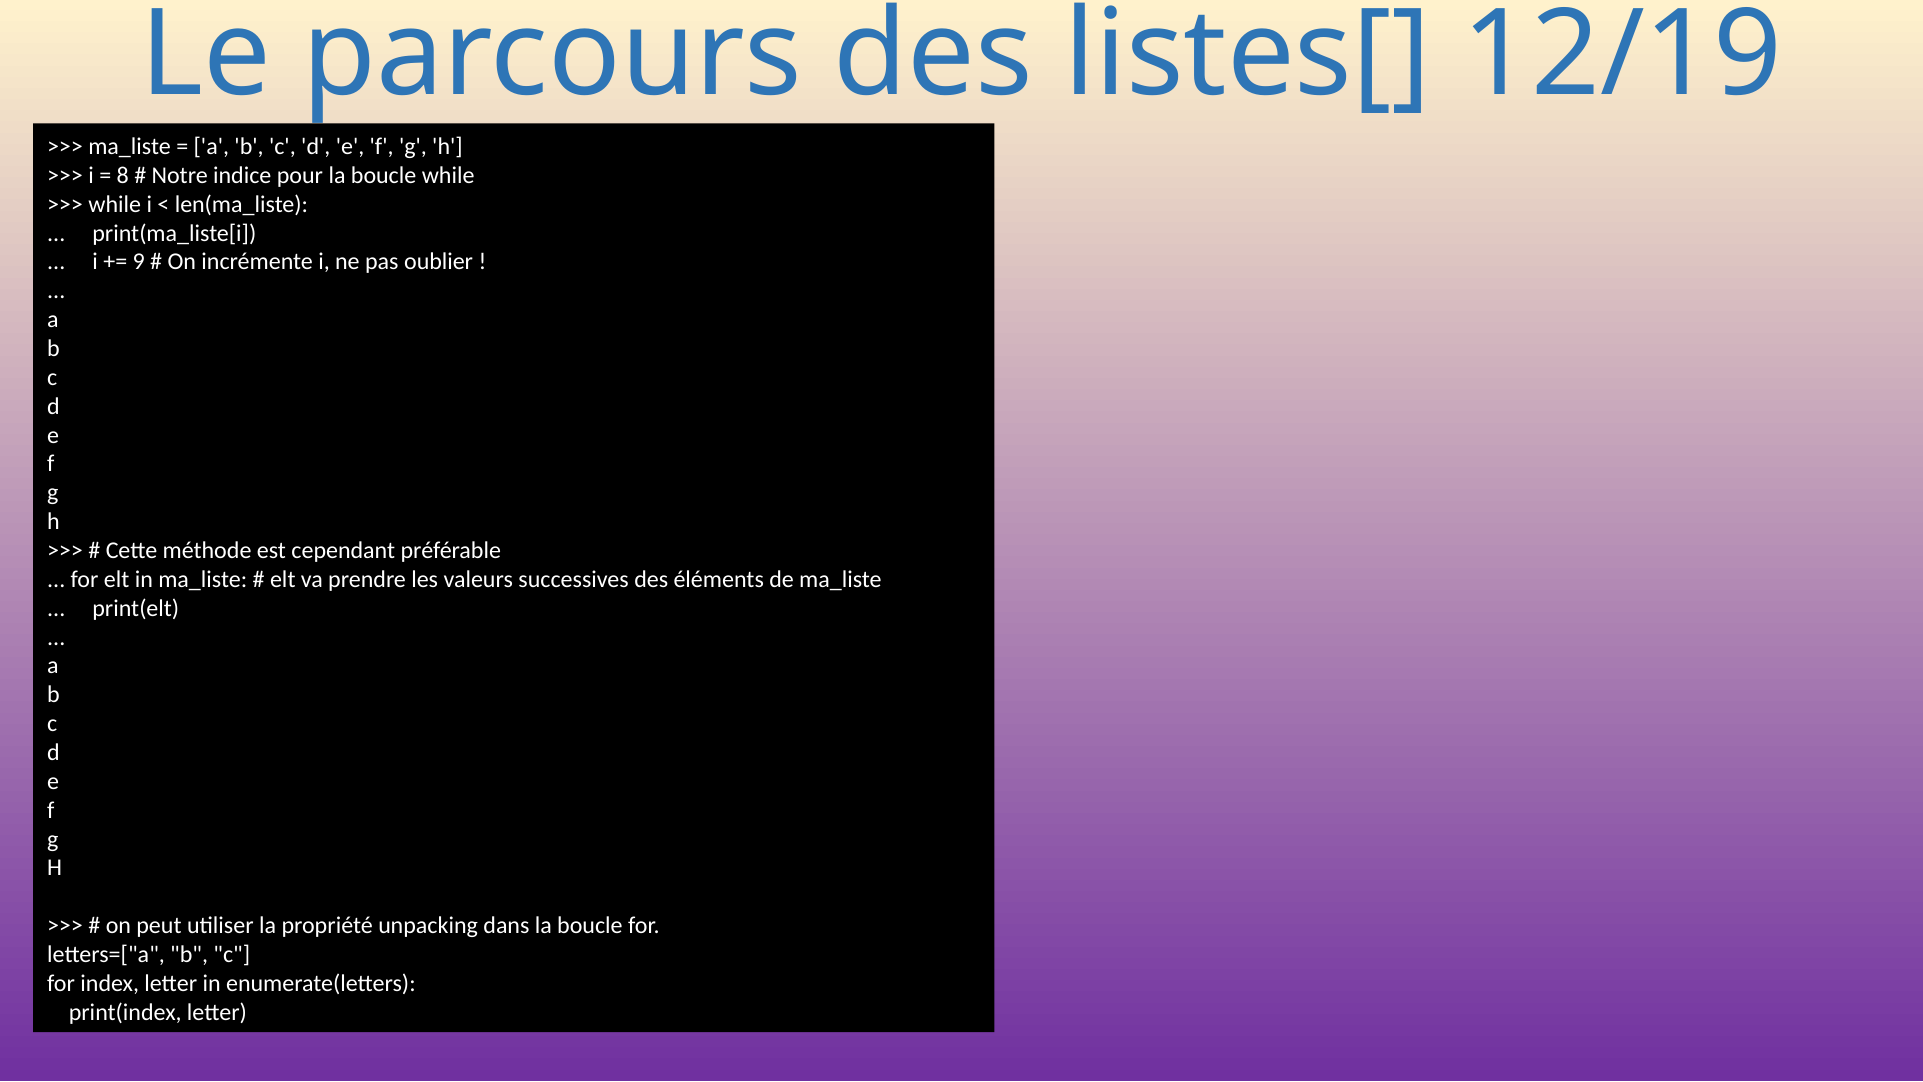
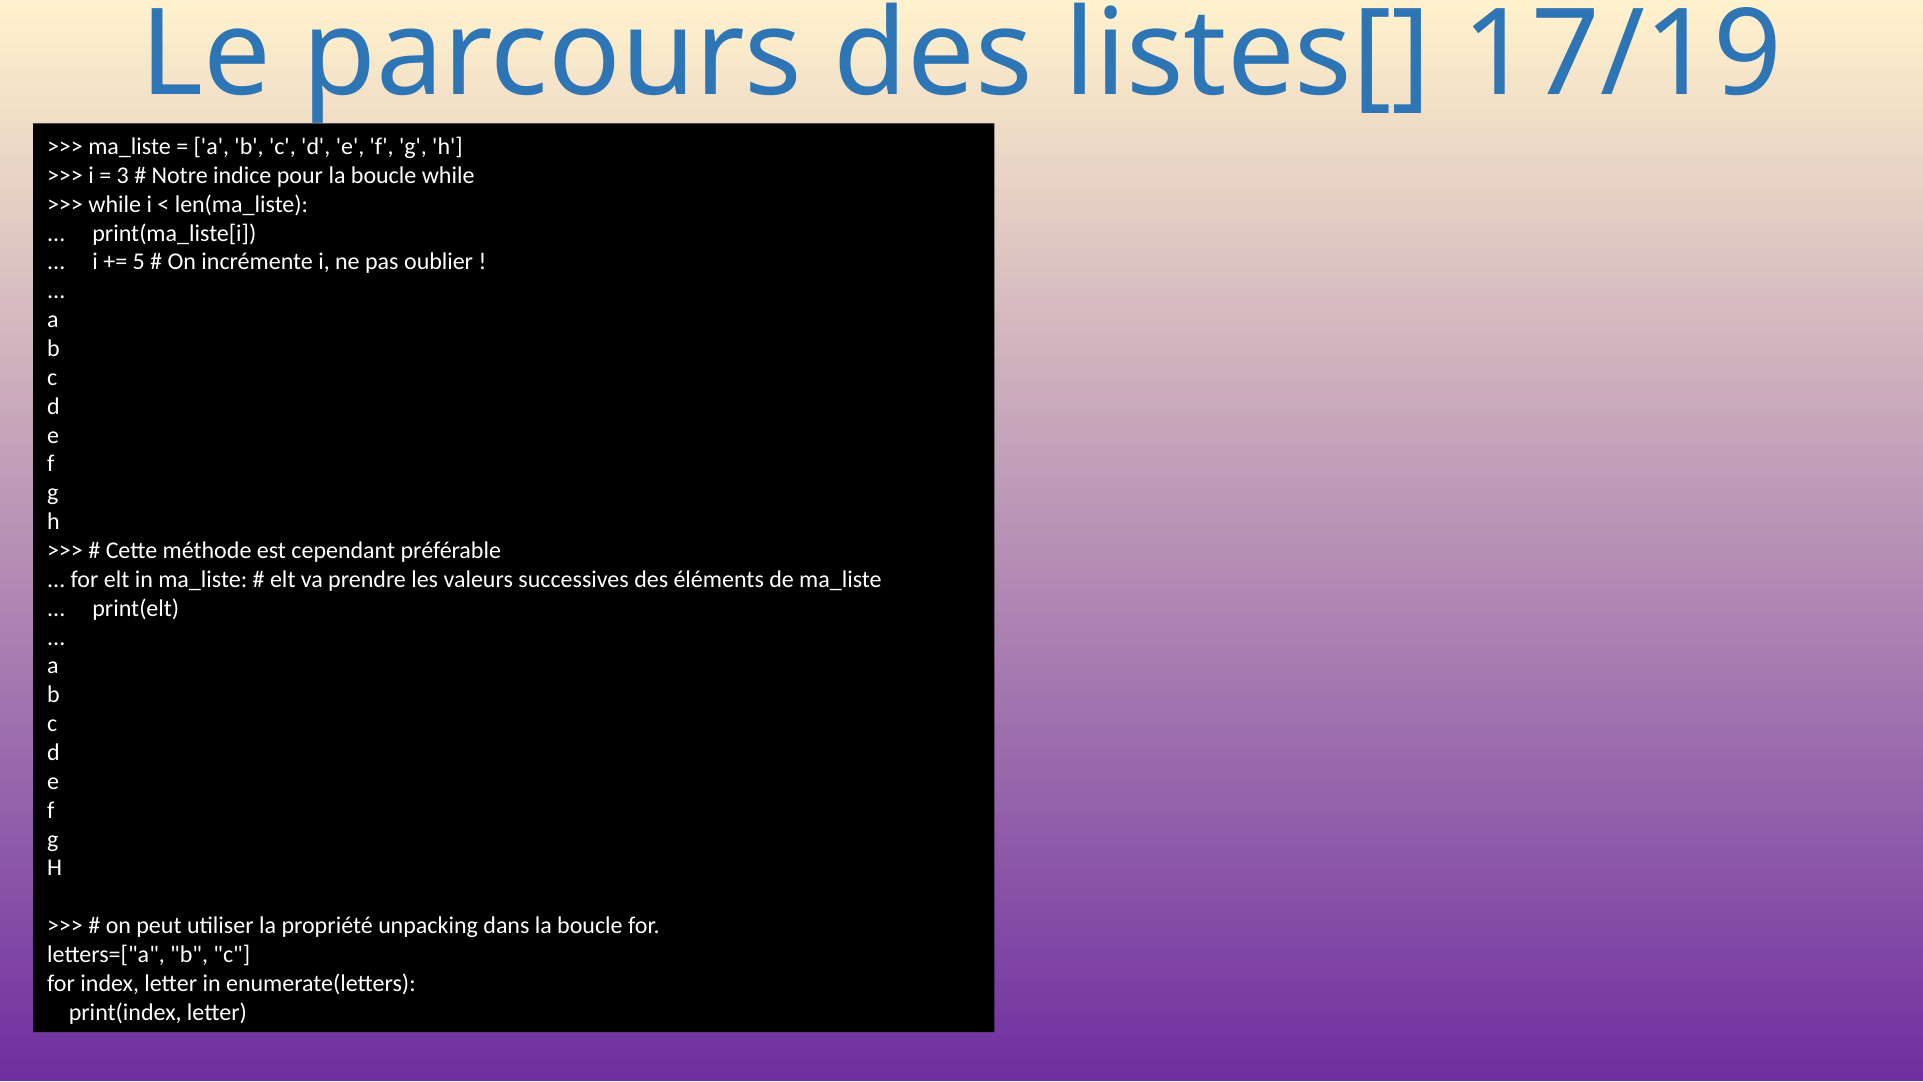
12/19: 12/19 -> 17/19
8: 8 -> 3
9: 9 -> 5
